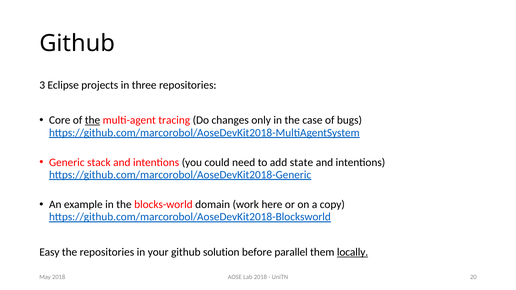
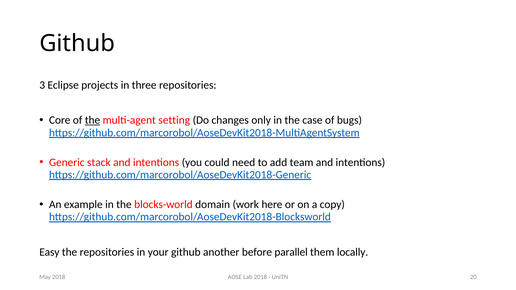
tracing: tracing -> setting
state: state -> team
solution: solution -> another
locally underline: present -> none
